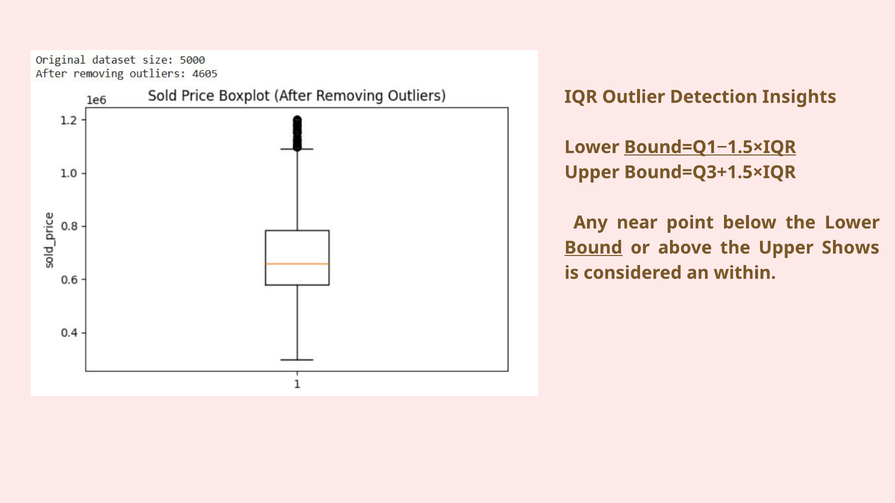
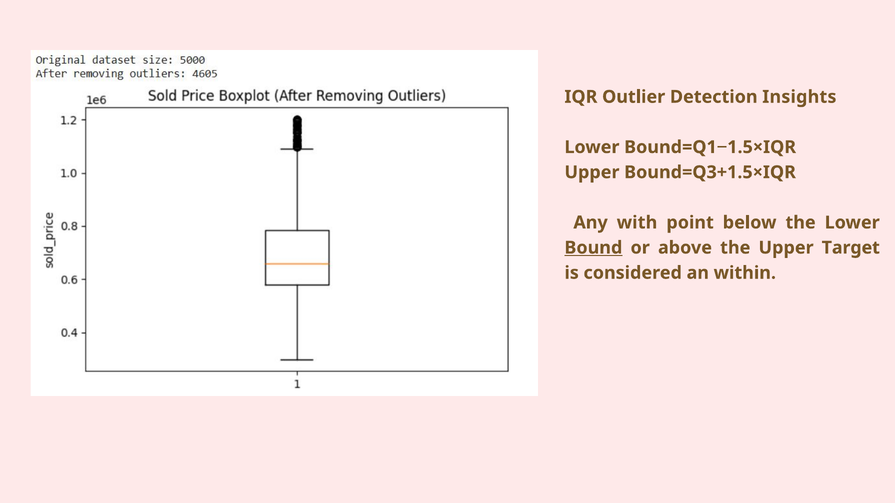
Bound=Q1−1.5×IQR underline: present -> none
near: near -> with
Shows: Shows -> Target
